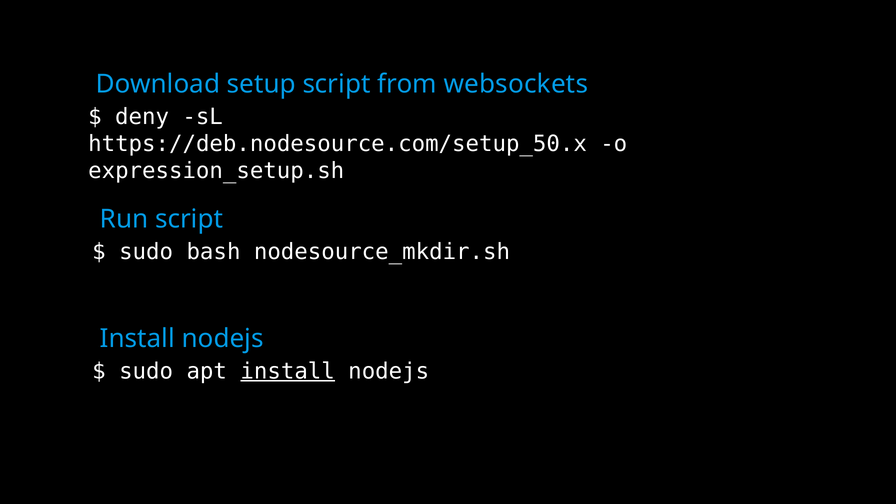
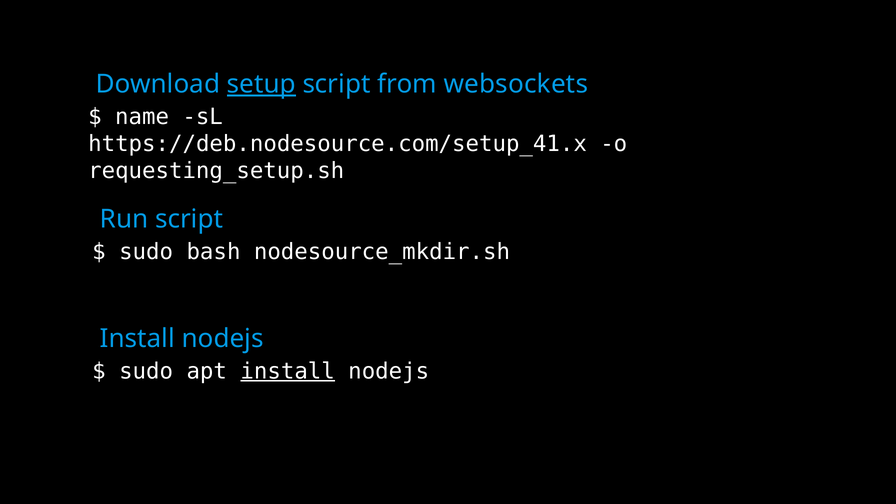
setup underline: none -> present
deny: deny -> name
https://deb.nodesource.com/setup_50.x: https://deb.nodesource.com/setup_50.x -> https://deb.nodesource.com/setup_41.x
expression_setup.sh: expression_setup.sh -> requesting_setup.sh
